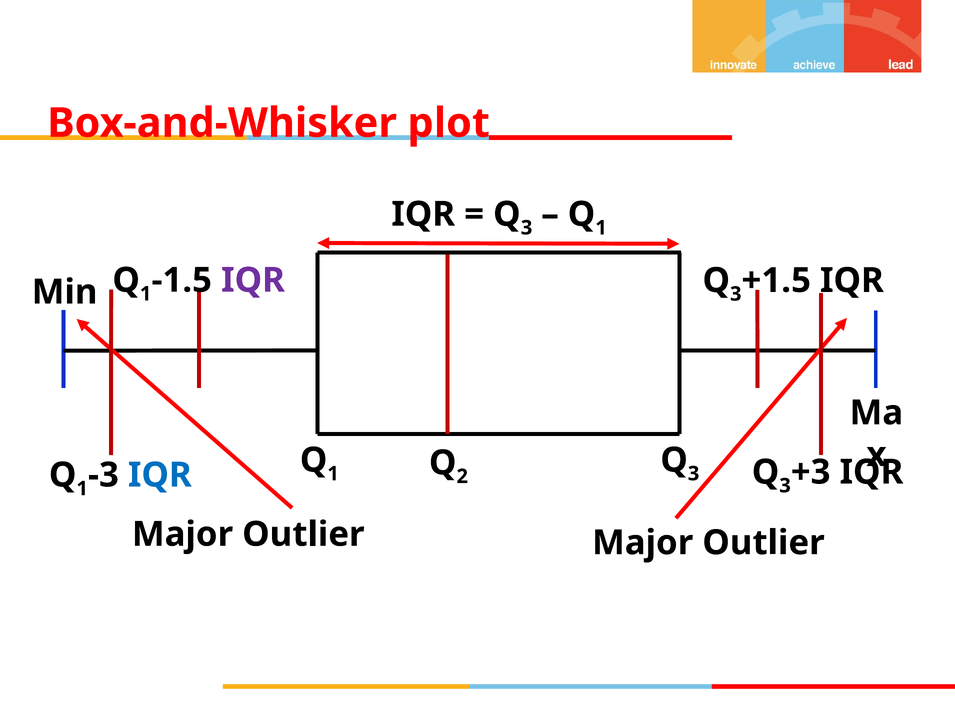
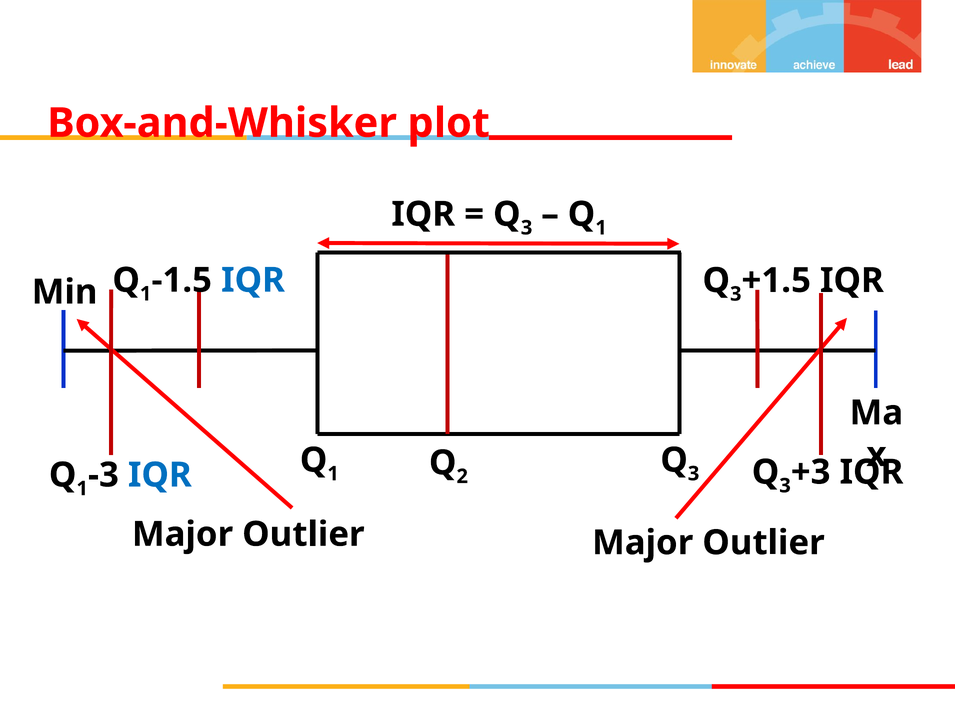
IQR at (253, 280) colour: purple -> blue
